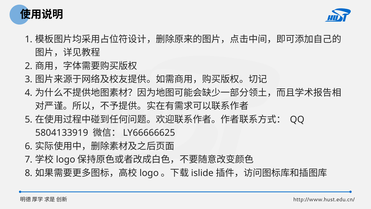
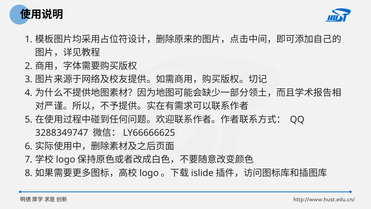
5804133919: 5804133919 -> 3288349747
